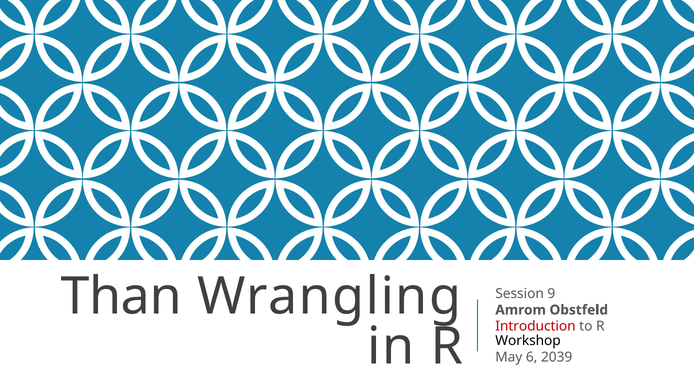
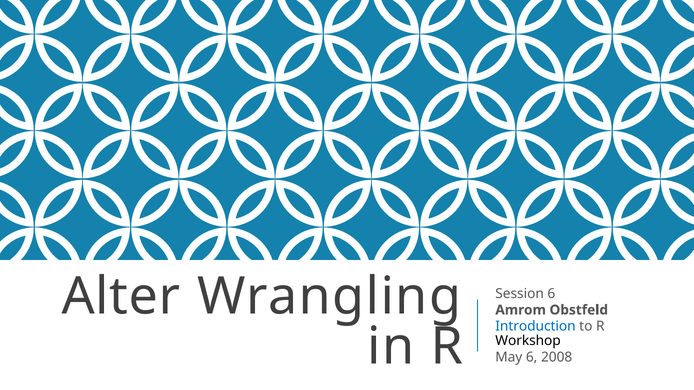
Than: Than -> Alter
Session 9: 9 -> 6
Introduction colour: red -> blue
2039: 2039 -> 2008
